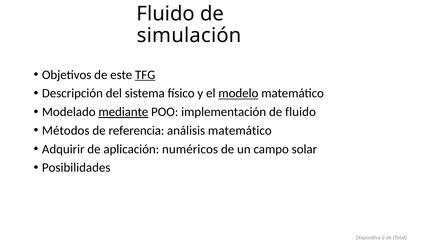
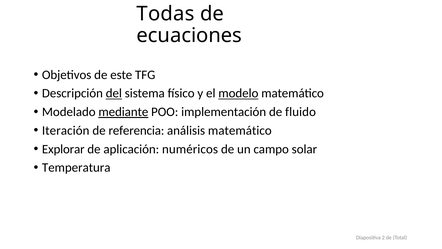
Fluido at (166, 14): Fluido -> Todas
simulación: simulación -> ecuaciones
TFG underline: present -> none
del underline: none -> present
Métodos: Métodos -> Iteración
Adquirir: Adquirir -> Explorar
Posibilidades: Posibilidades -> Temperatura
